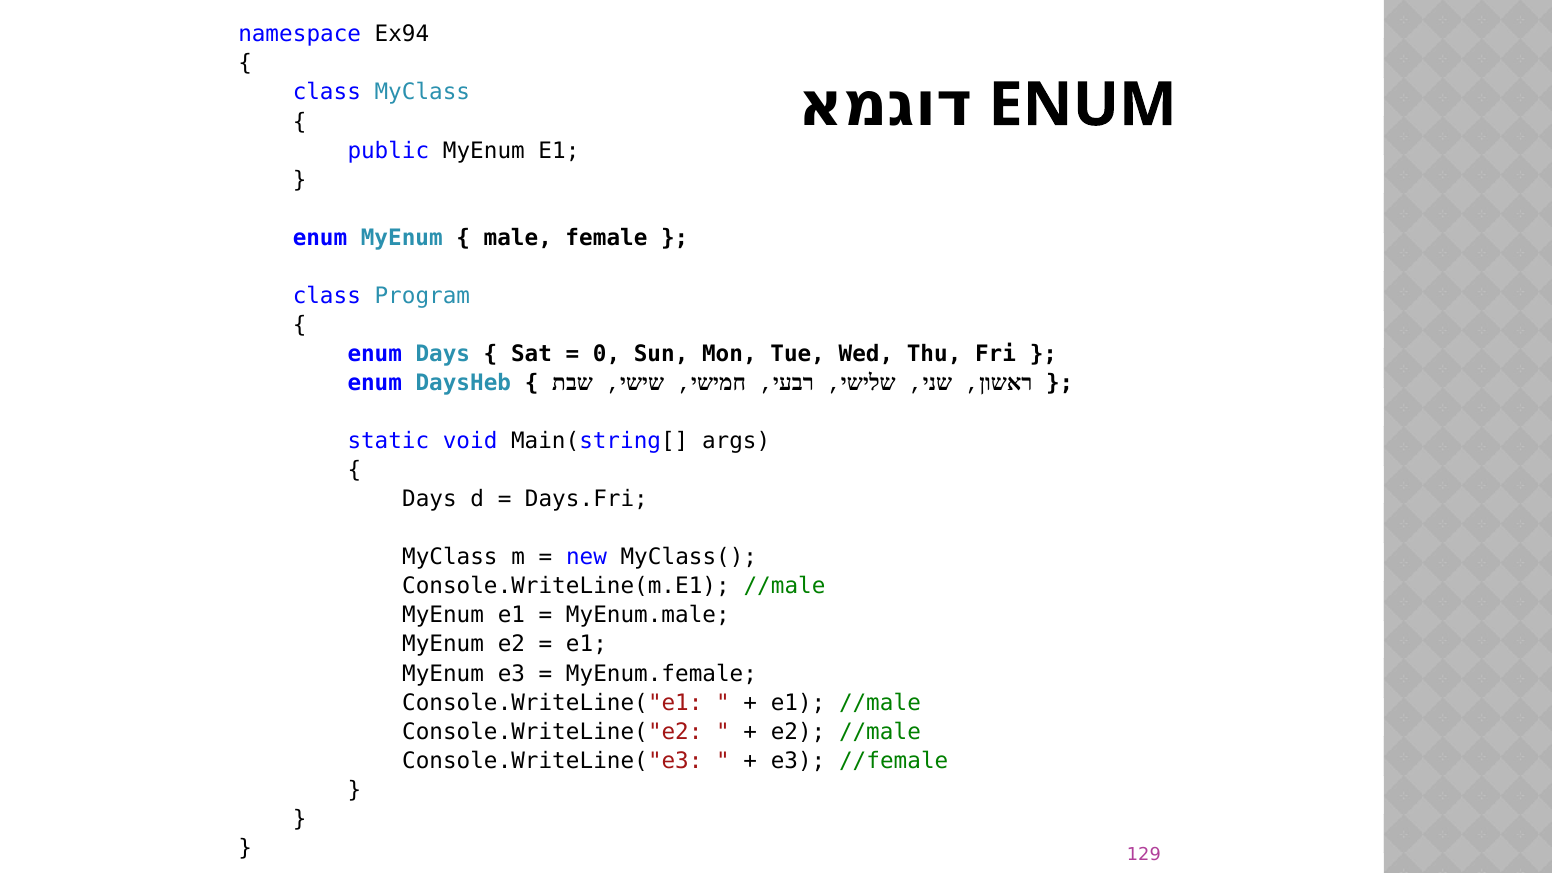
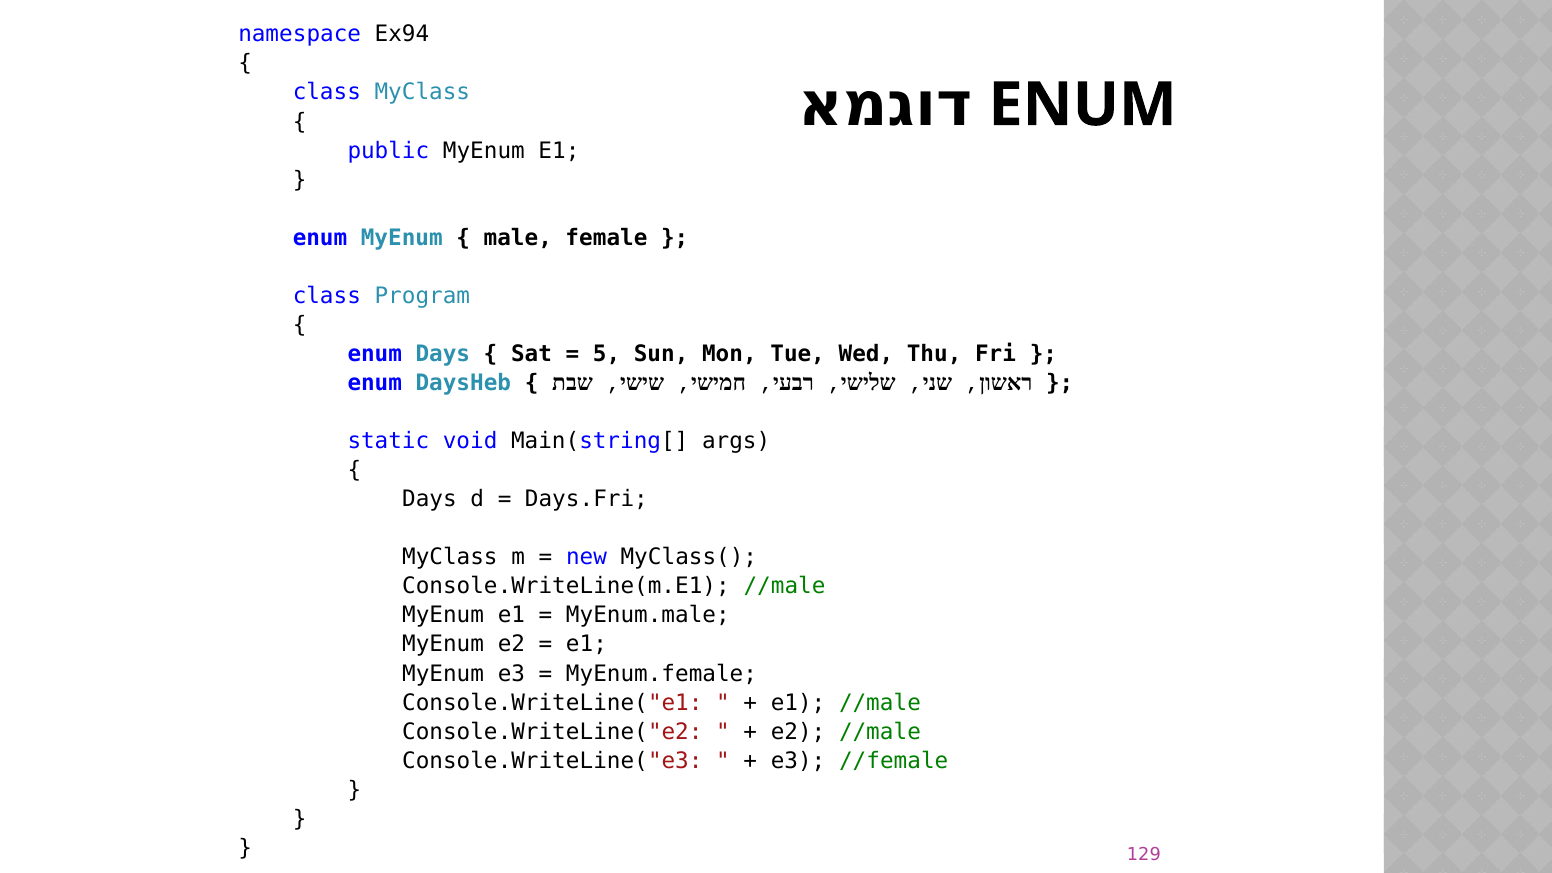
0: 0 -> 5
